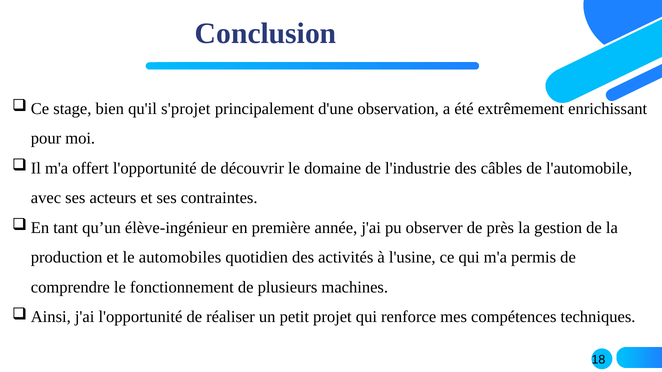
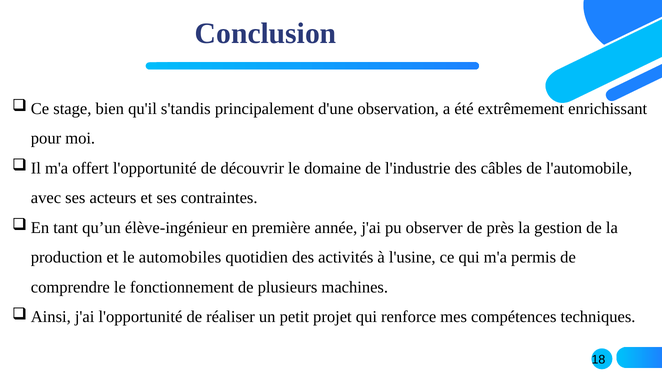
s'projet: s'projet -> s'tandis
